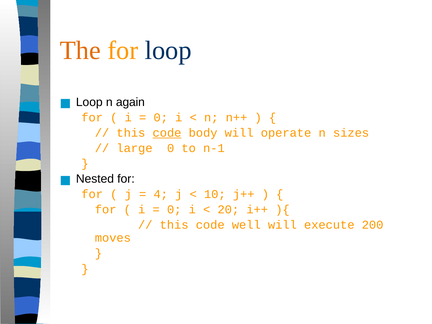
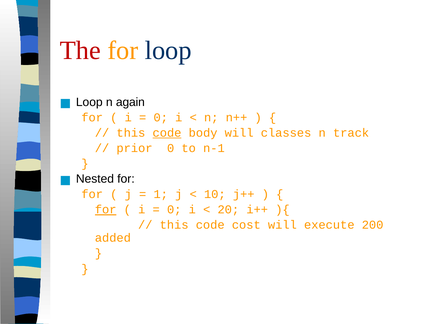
The colour: orange -> red
operate: operate -> classes
sizes: sizes -> track
large: large -> prior
4: 4 -> 1
for at (106, 210) underline: none -> present
well: well -> cost
moves: moves -> added
